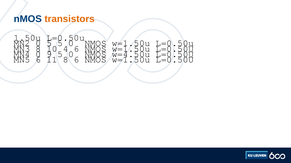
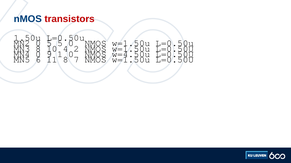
transistors colour: orange -> red
4 6: 6 -> 2
5 at (60, 54): 5 -> 1
8 6: 6 -> 7
